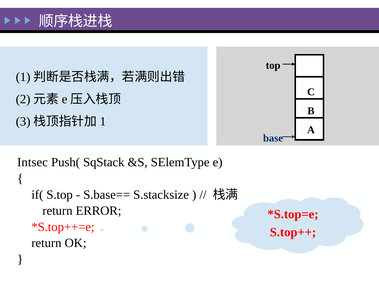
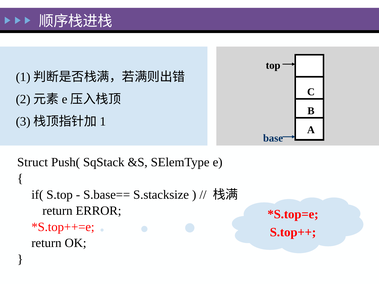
Intsec: Intsec -> Struct
